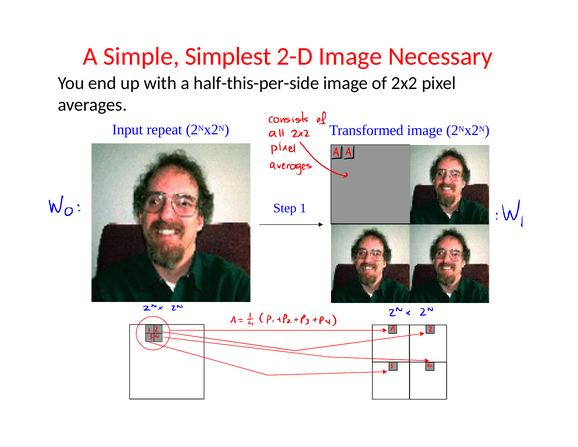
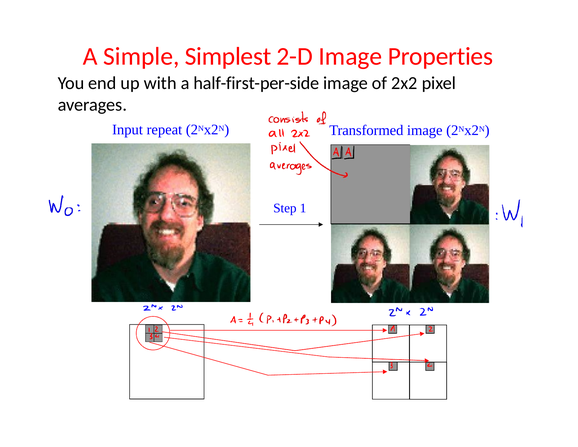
Necessary: Necessary -> Properties
half-this-per-side: half-this-per-side -> half-first-per-side
